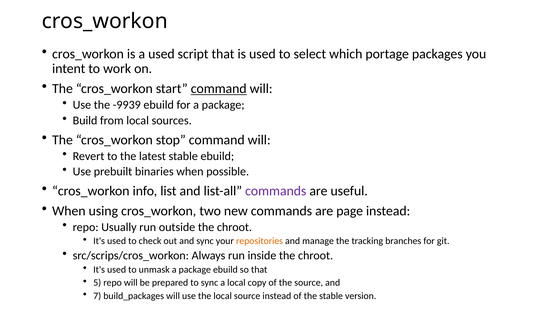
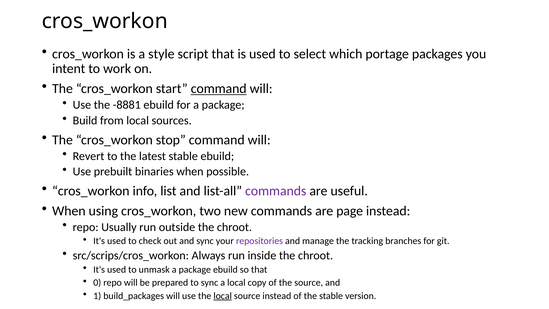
a used: used -> style
-9939: -9939 -> -8881
repositories colour: orange -> purple
5: 5 -> 0
7: 7 -> 1
local at (223, 296) underline: none -> present
